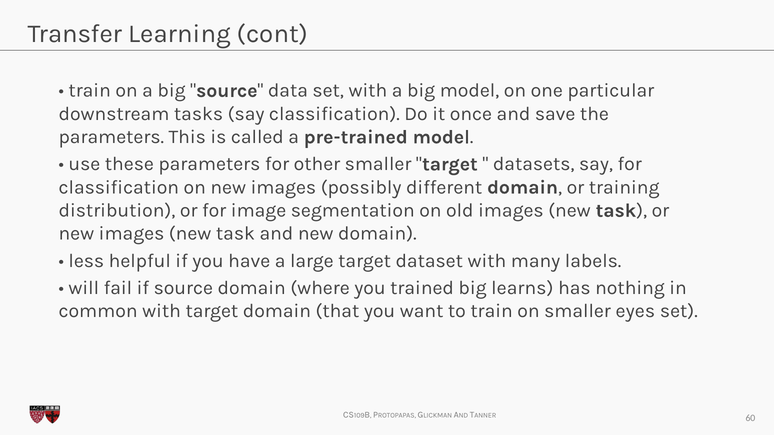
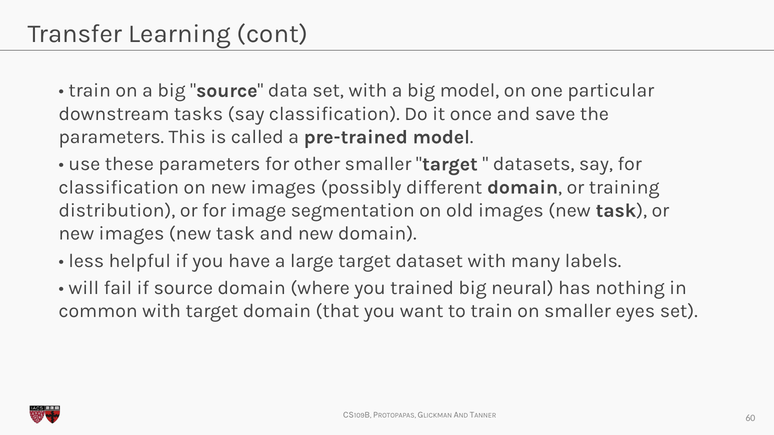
learns: learns -> neural
